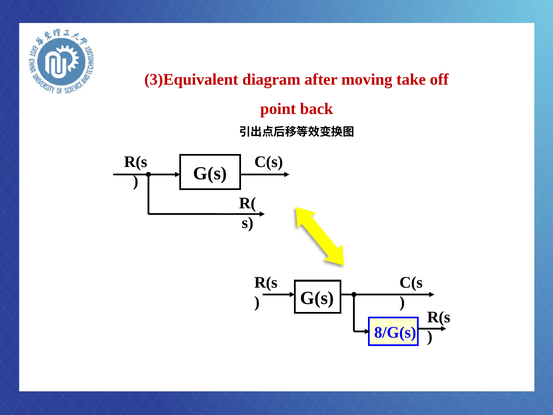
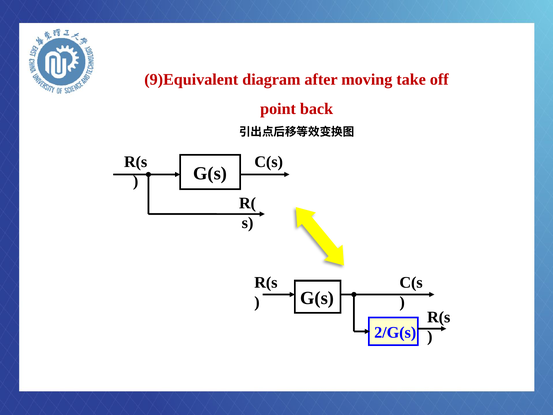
3)Equivalent: 3)Equivalent -> 9)Equivalent
8/G(s: 8/G(s -> 2/G(s
